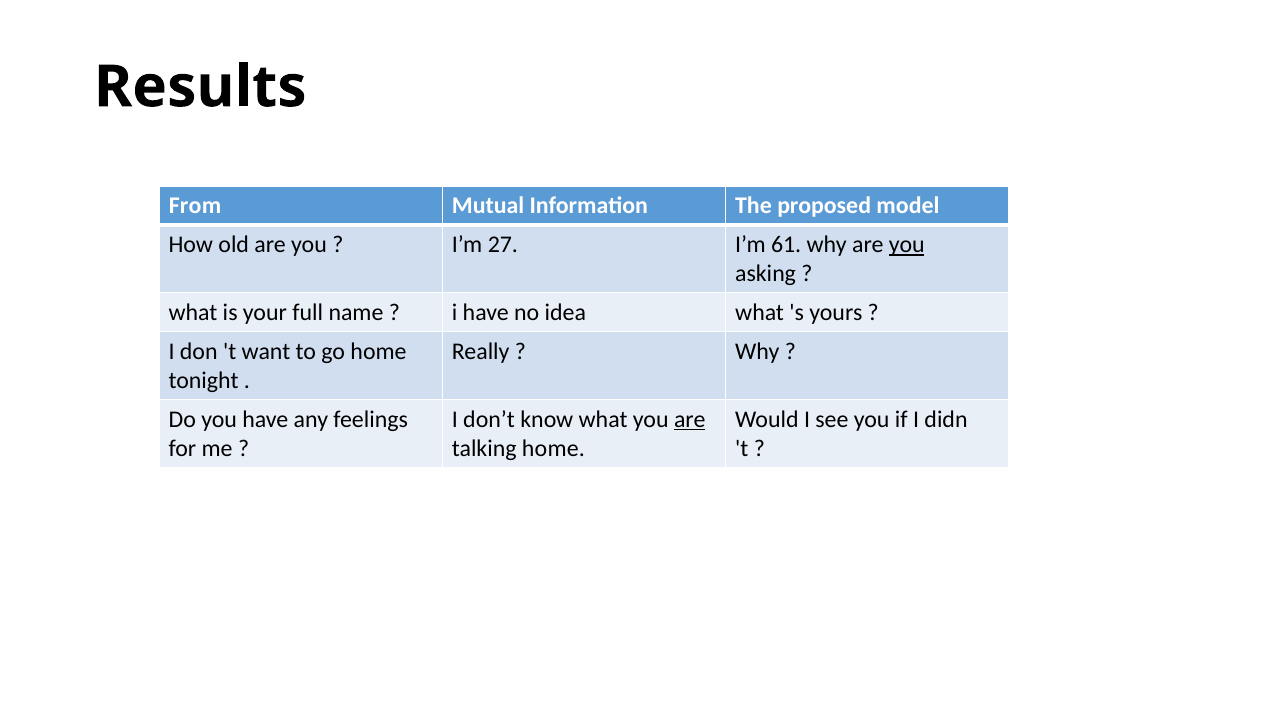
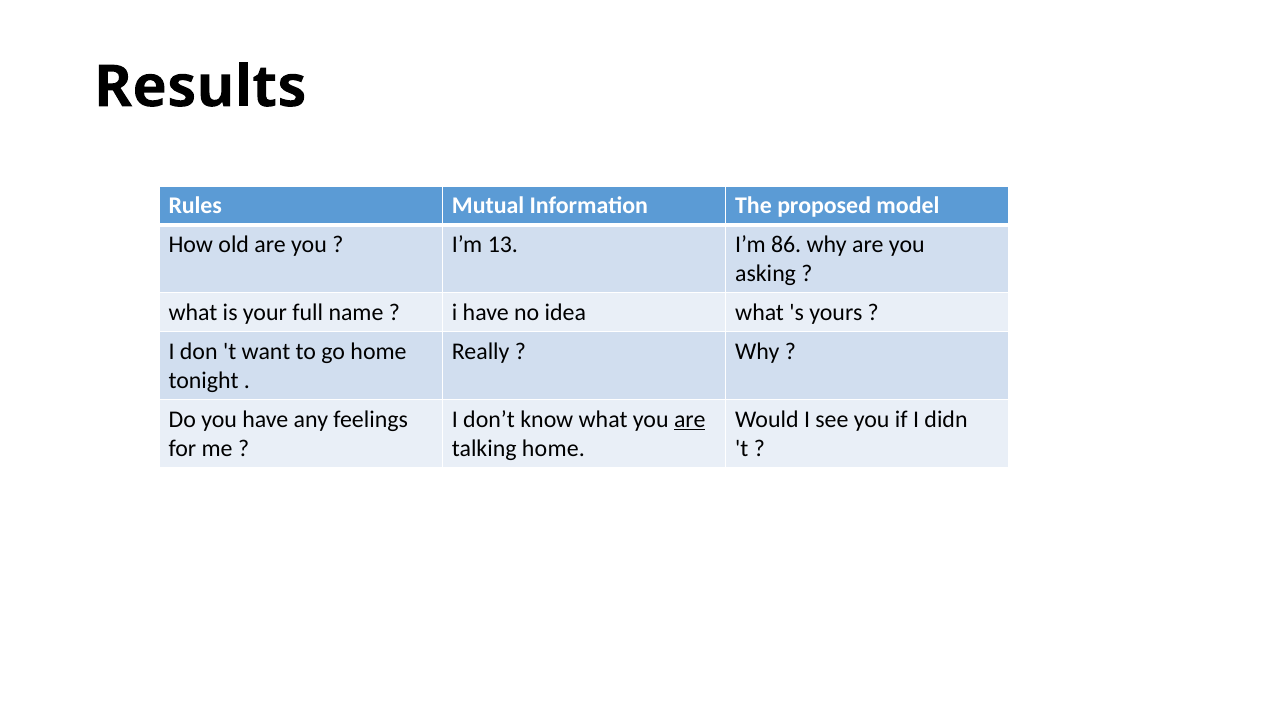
From: From -> Rules
27: 27 -> 13
61: 61 -> 86
you at (907, 245) underline: present -> none
